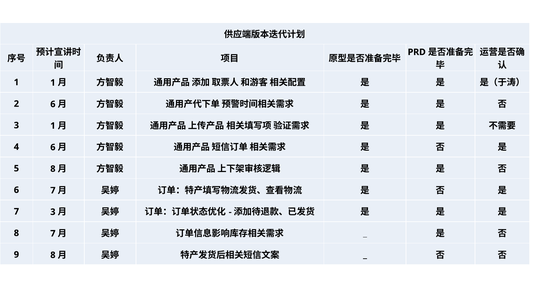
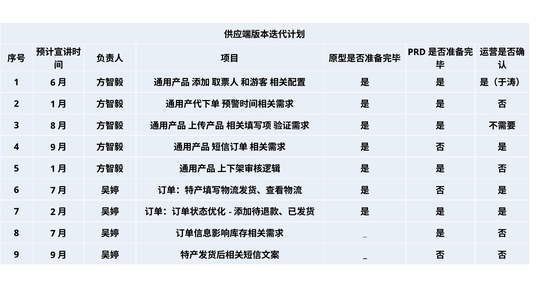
1 1: 1 -> 6
2 6: 6 -> 1
3 1: 1 -> 8
4 6: 6 -> 9
5 8: 8 -> 1
7 3: 3 -> 2
9 8: 8 -> 9
